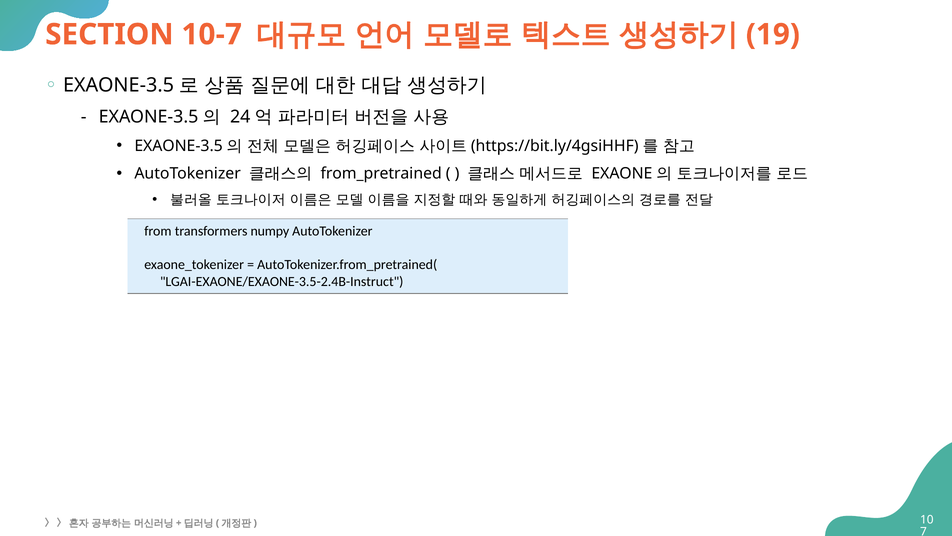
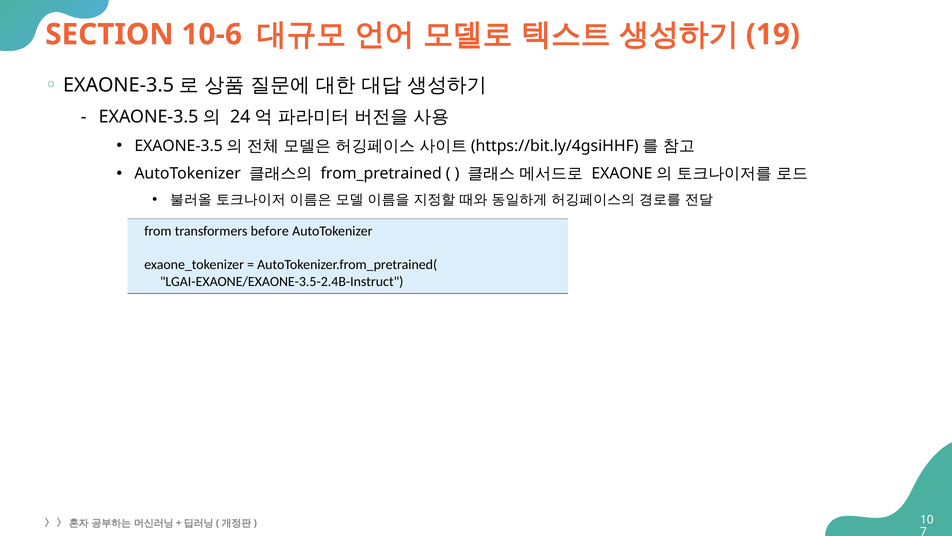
10-7: 10-7 -> 10-6
numpy: numpy -> before
